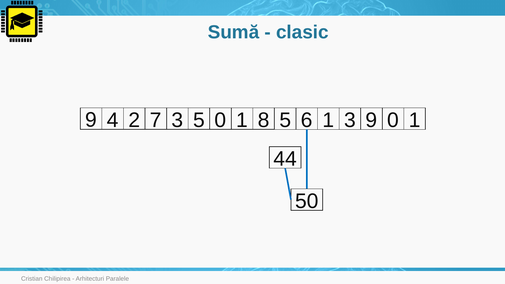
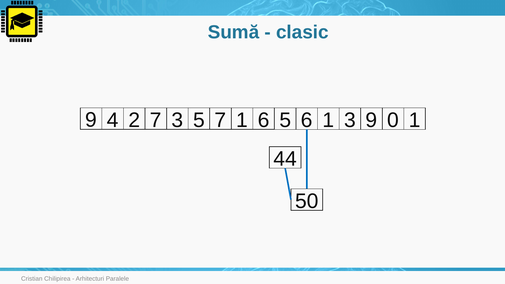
5 0: 0 -> 7
1 8: 8 -> 6
